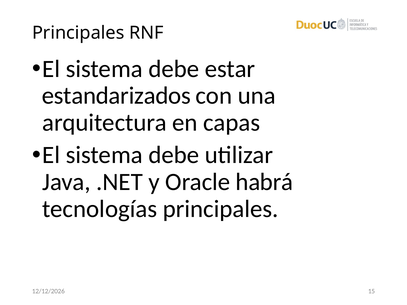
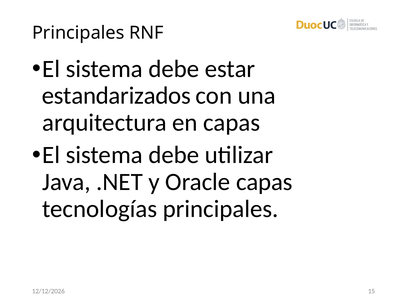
Oracle habrá: habrá -> capas
